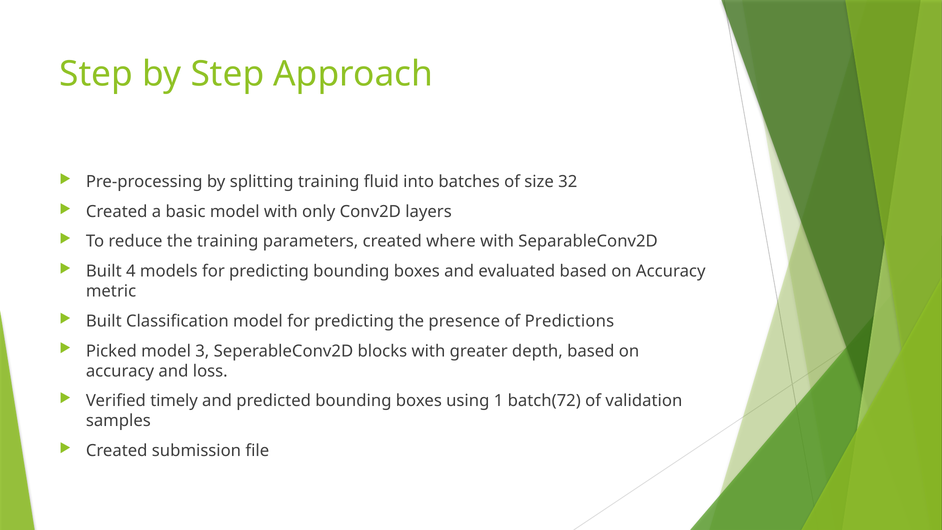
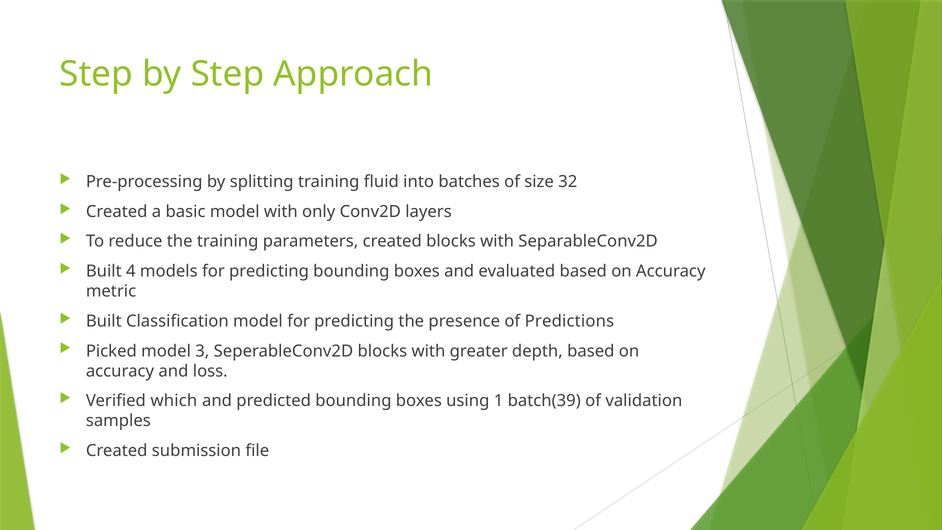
created where: where -> blocks
timely: timely -> which
batch(72: batch(72 -> batch(39
